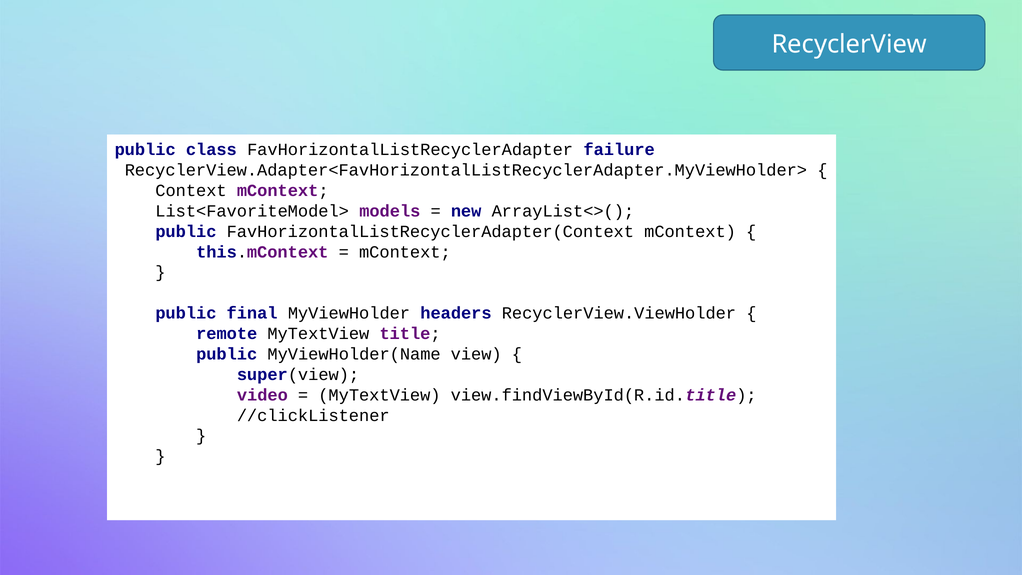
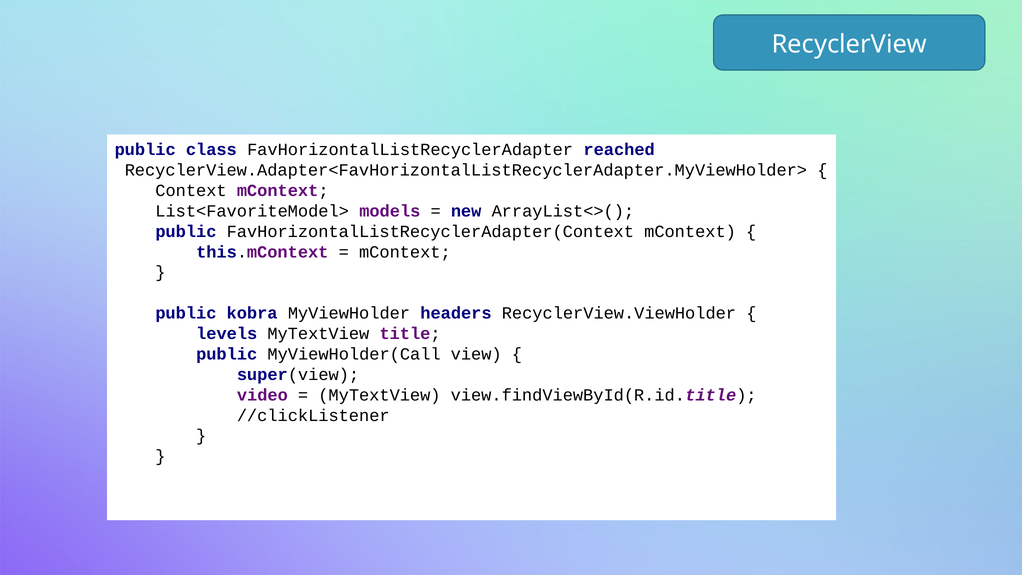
failure: failure -> reached
final: final -> kobra
remote: remote -> levels
MyViewHolder(Name: MyViewHolder(Name -> MyViewHolder(Call
